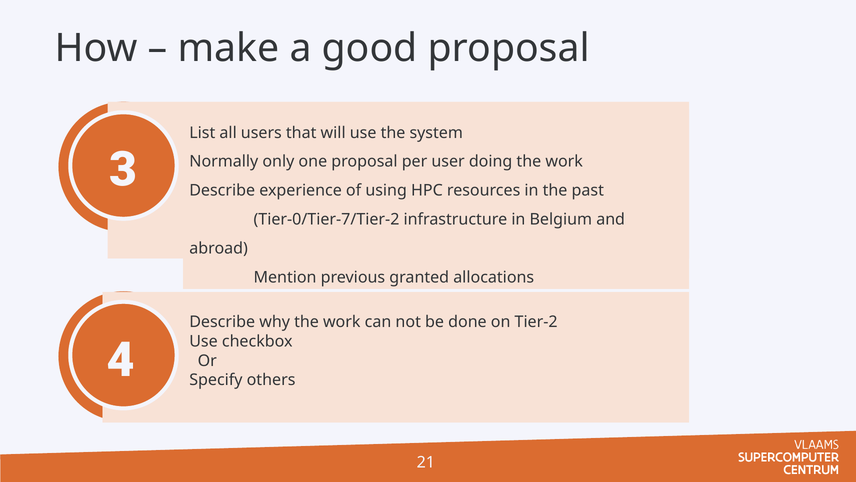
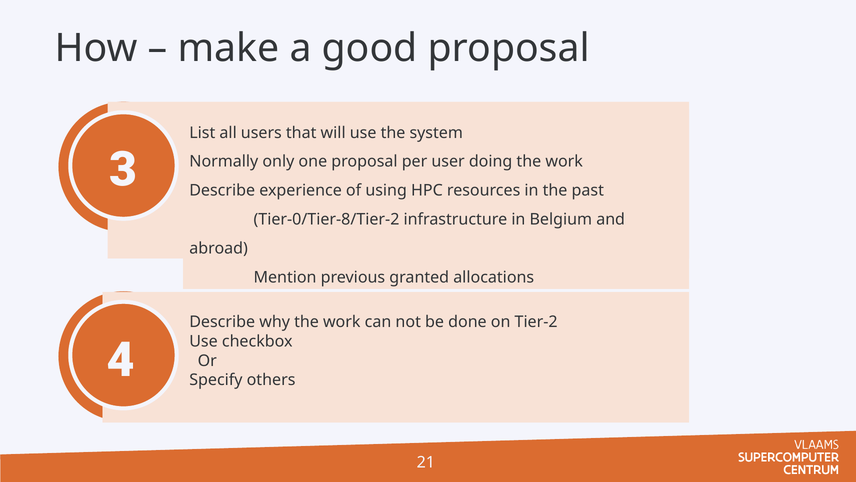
Tier-0/Tier-7/Tier-2: Tier-0/Tier-7/Tier-2 -> Tier-0/Tier-8/Tier-2
